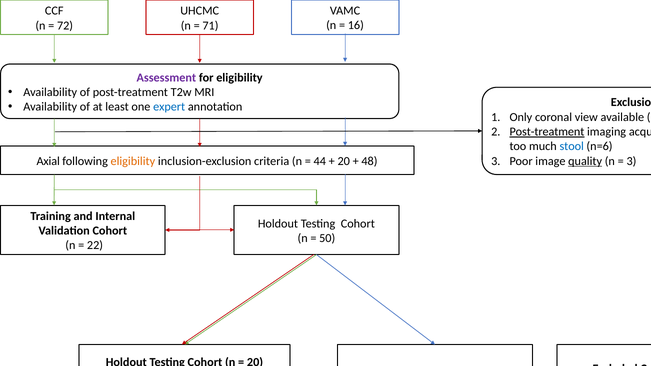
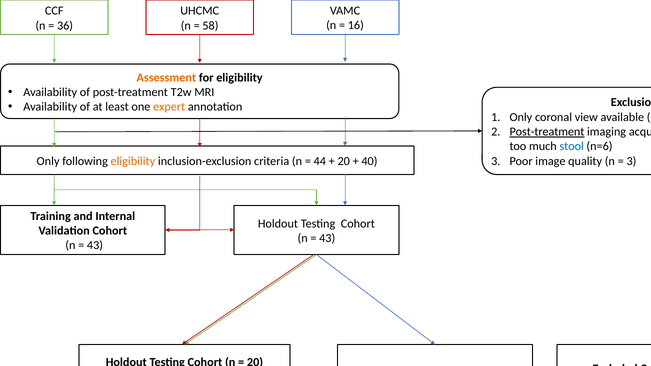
72: 72 -> 36
71: 71 -> 58
Assessment colour: purple -> orange
expert colour: blue -> orange
quality underline: present -> none
Axial at (48, 161): Axial -> Only
48: 48 -> 40
50 at (327, 238): 50 -> 43
22 at (95, 246): 22 -> 43
